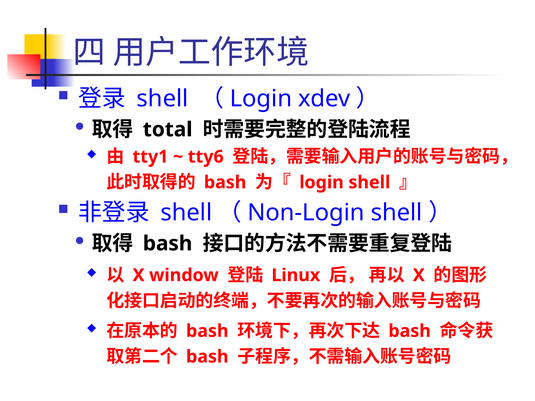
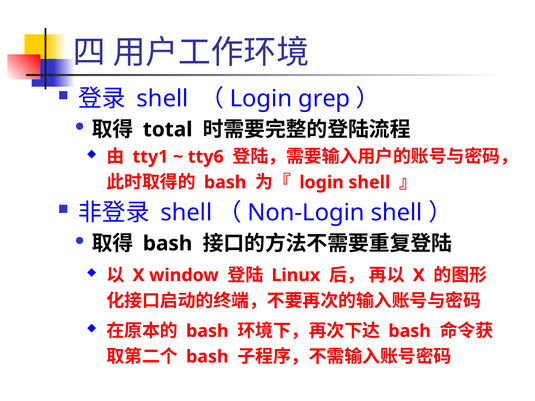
xdev: xdev -> grep
